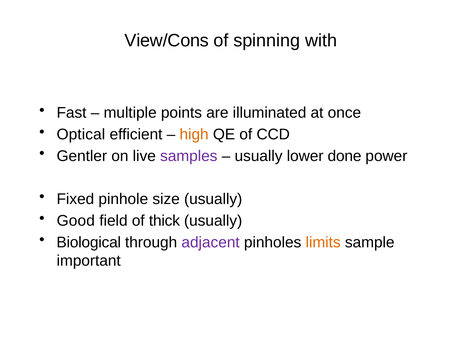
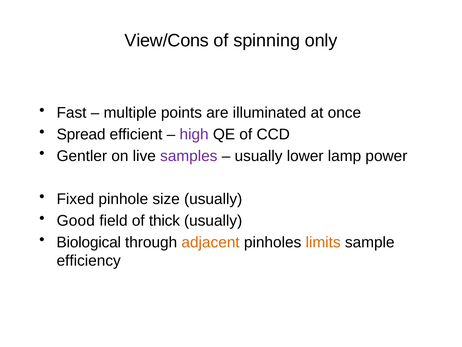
with: with -> only
Optical: Optical -> Spread
high colour: orange -> purple
done: done -> lamp
adjacent colour: purple -> orange
important: important -> efficiency
